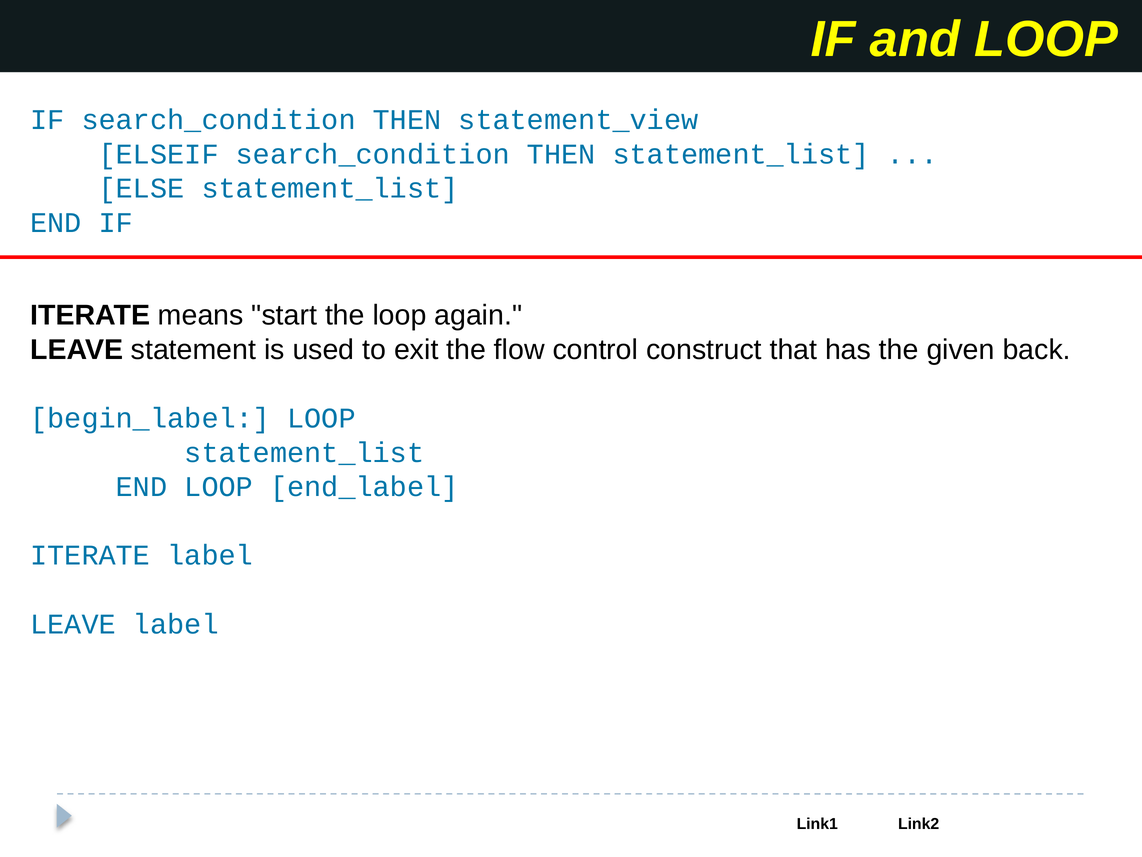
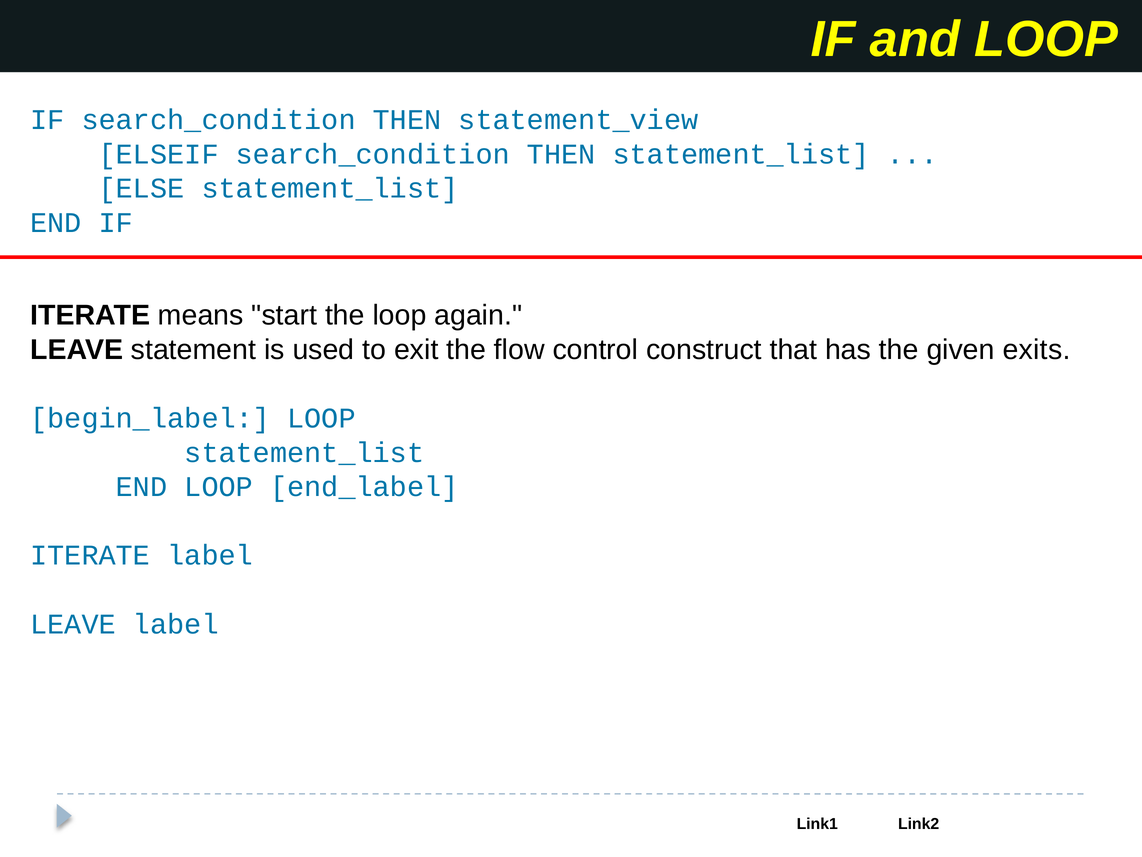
back: back -> exits
